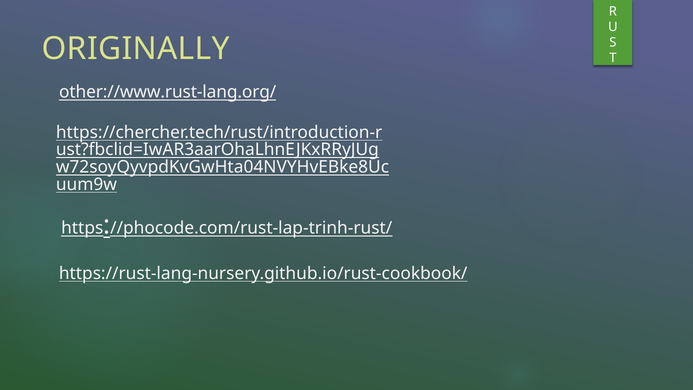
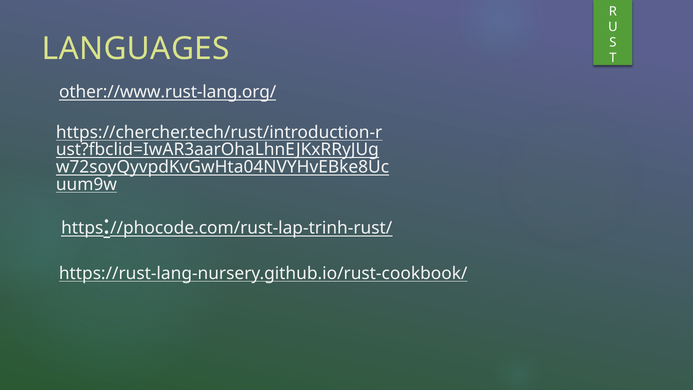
ORIGINALLY: ORIGINALLY -> LANGUAGES
